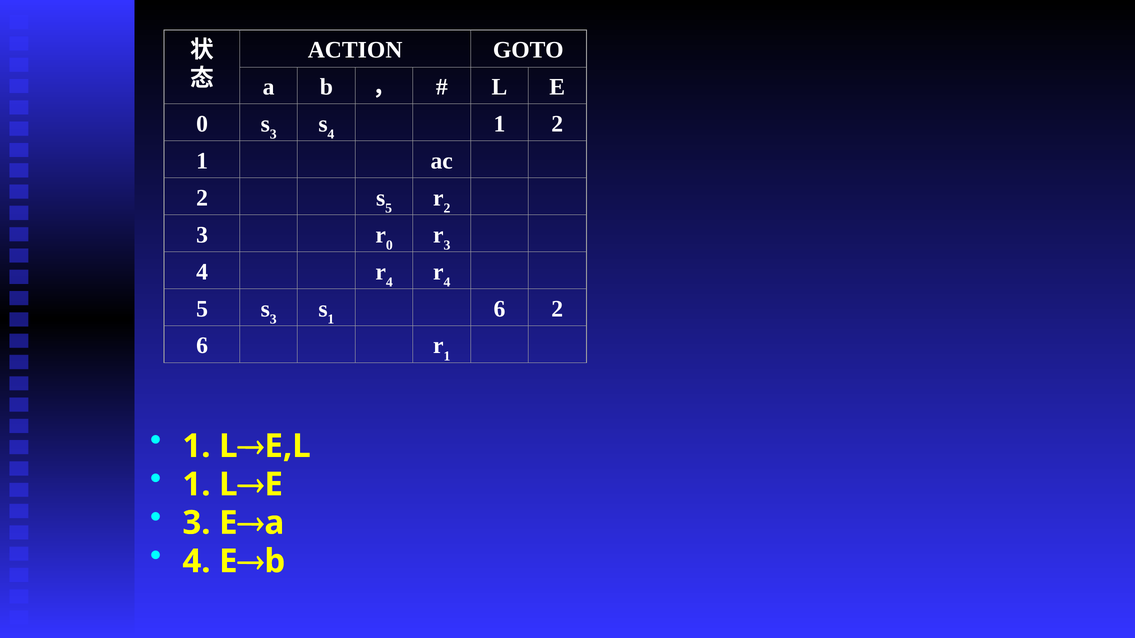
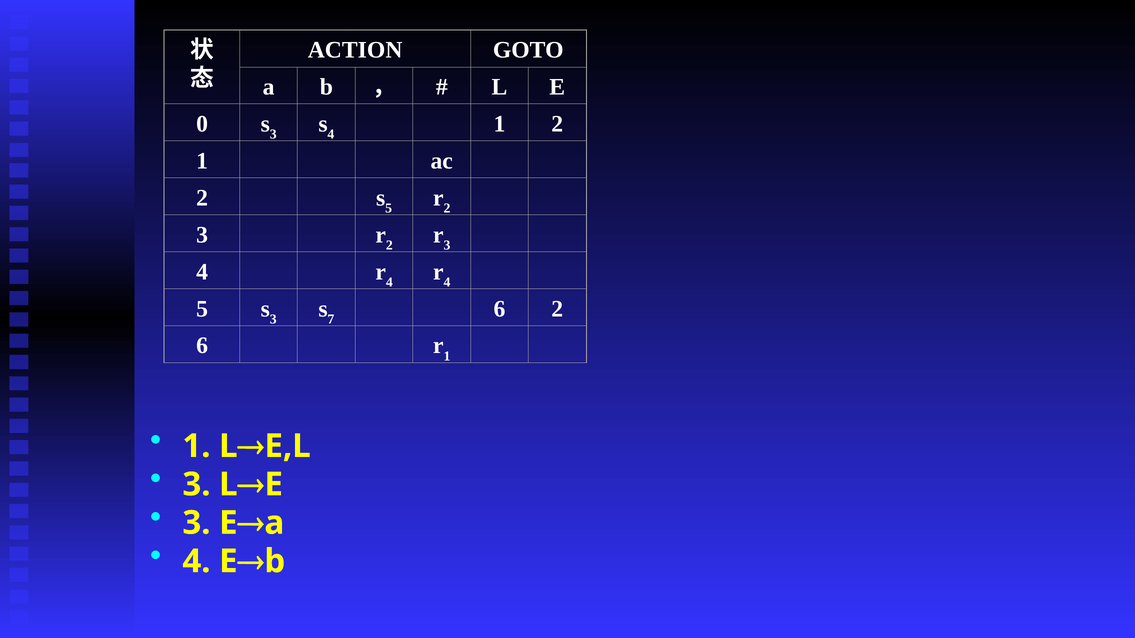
0 at (389, 245): 0 -> 2
1 at (331, 319): 1 -> 7
1 at (196, 485): 1 -> 3
